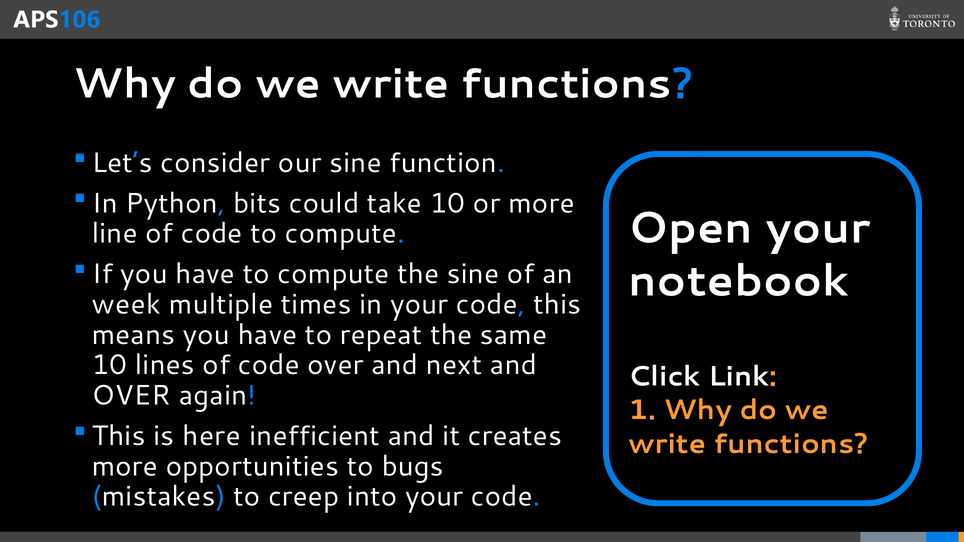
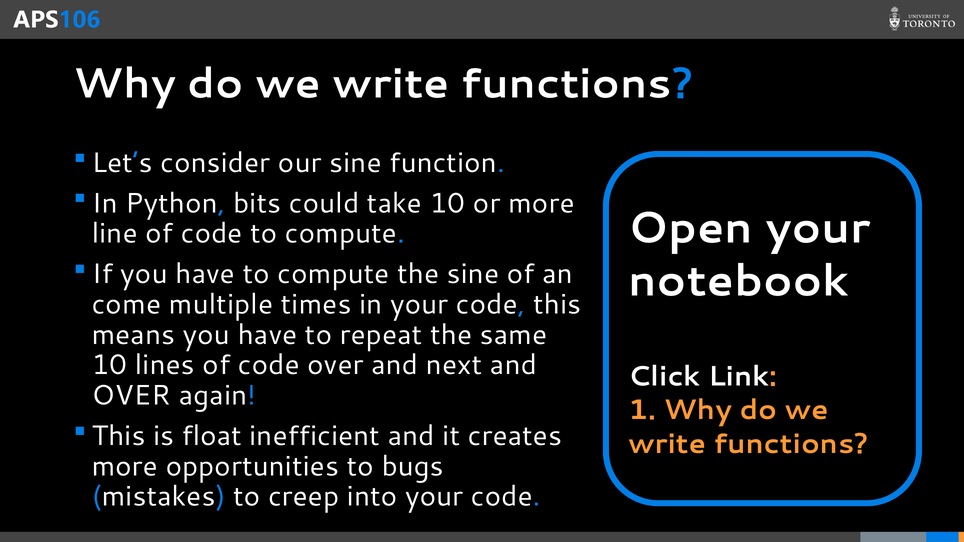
week: week -> come
here: here -> float
